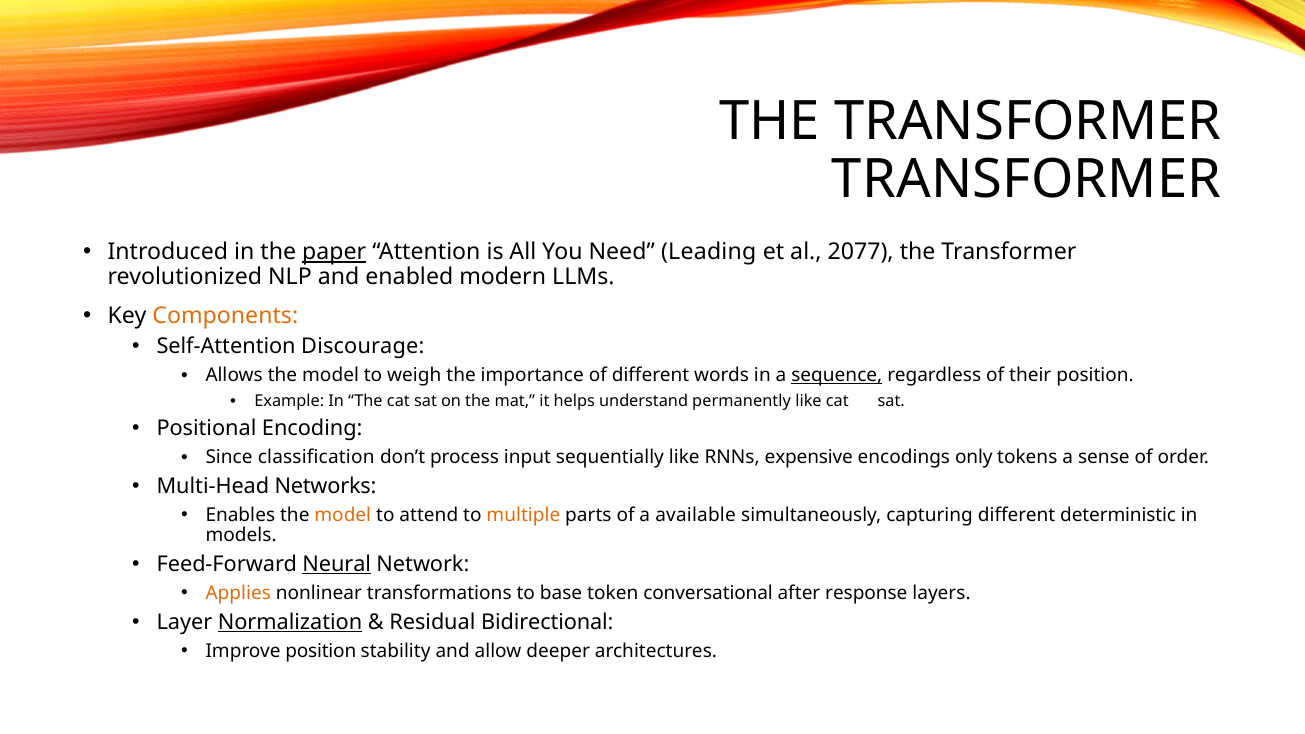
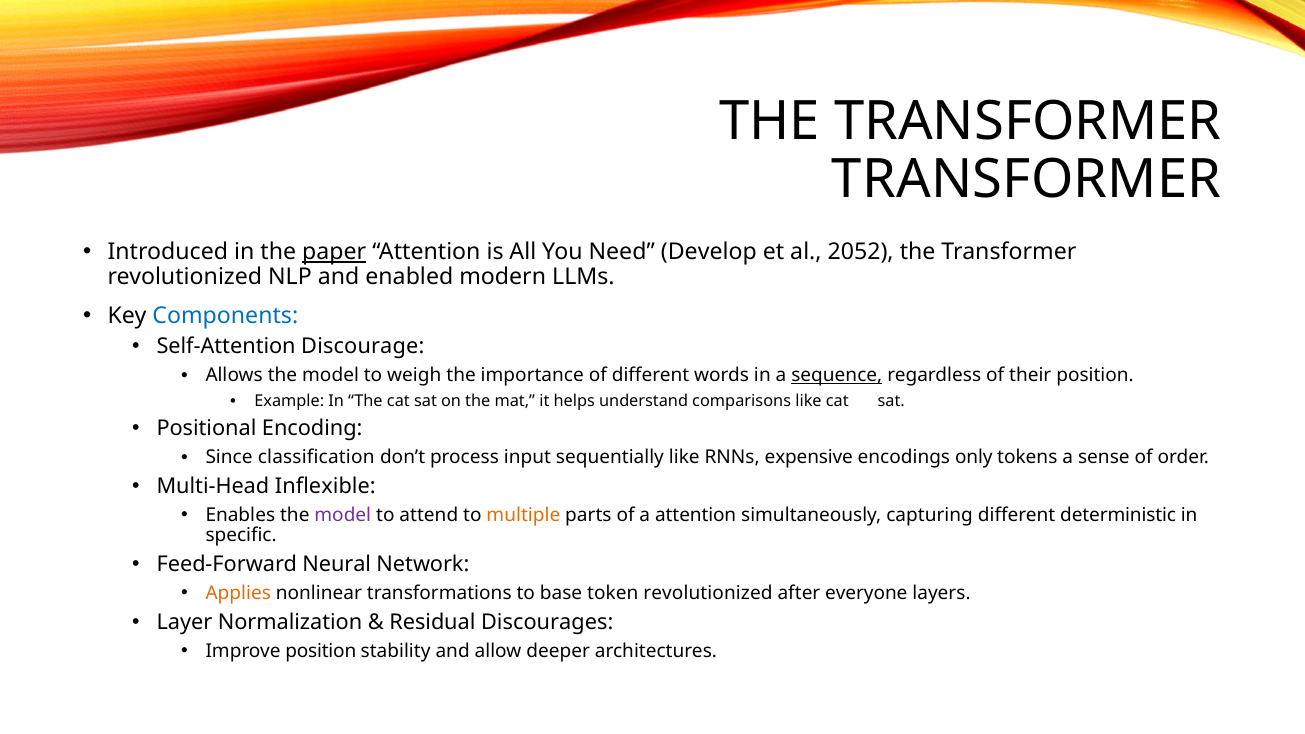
Leading: Leading -> Develop
2077: 2077 -> 2052
Components colour: orange -> blue
permanently: permanently -> comparisons
Networks: Networks -> Inflexible
model at (343, 515) colour: orange -> purple
a available: available -> attention
models: models -> specific
Neural underline: present -> none
token conversational: conversational -> revolutionized
response: response -> everyone
Normalization underline: present -> none
Bidirectional: Bidirectional -> Discourages
